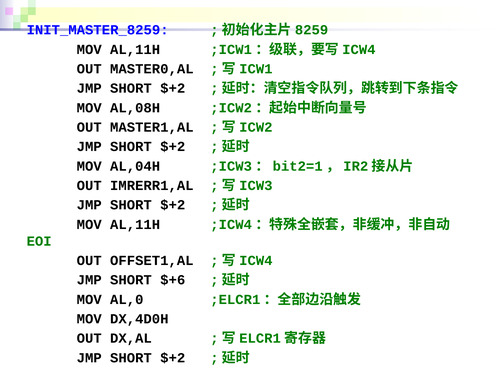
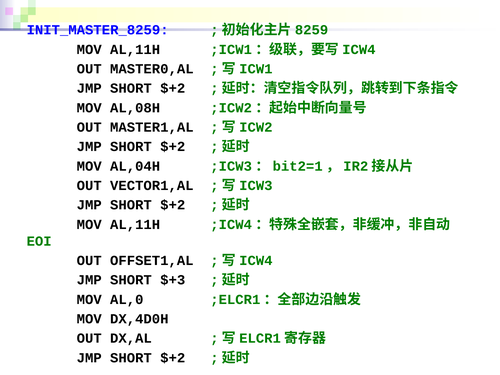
IMRERR1,AL: IMRERR1,AL -> VECTOR1,AL
$+6: $+6 -> $+3
